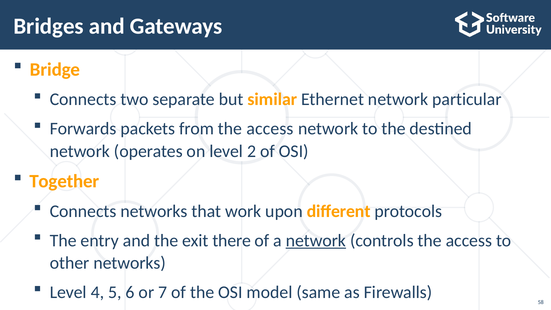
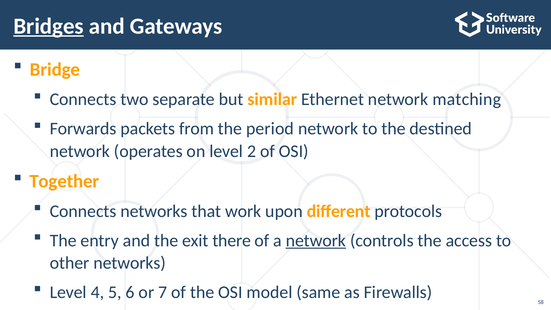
Bridges underline: none -> present
particular: particular -> matching
from the access: access -> period
